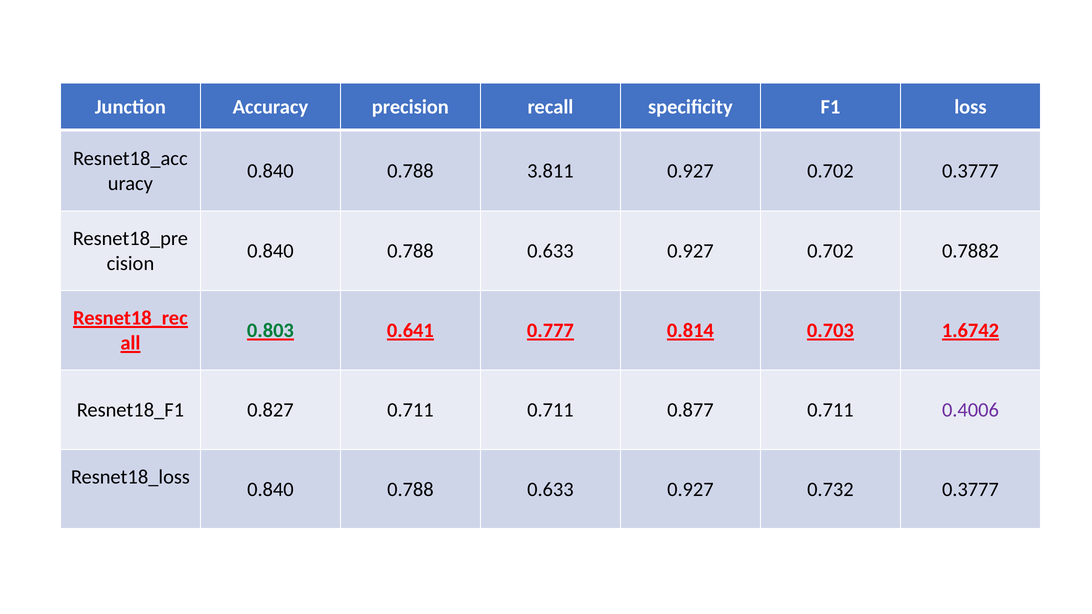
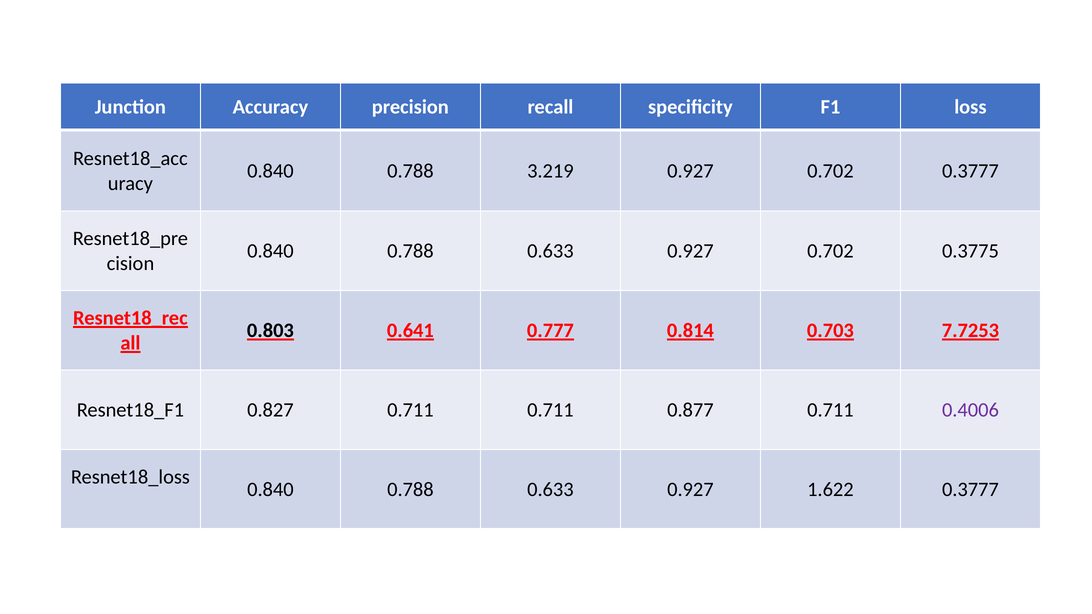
3.811: 3.811 -> 3.219
0.7882: 0.7882 -> 0.3775
0.803 colour: green -> black
1.6742: 1.6742 -> 7.7253
0.732: 0.732 -> 1.622
